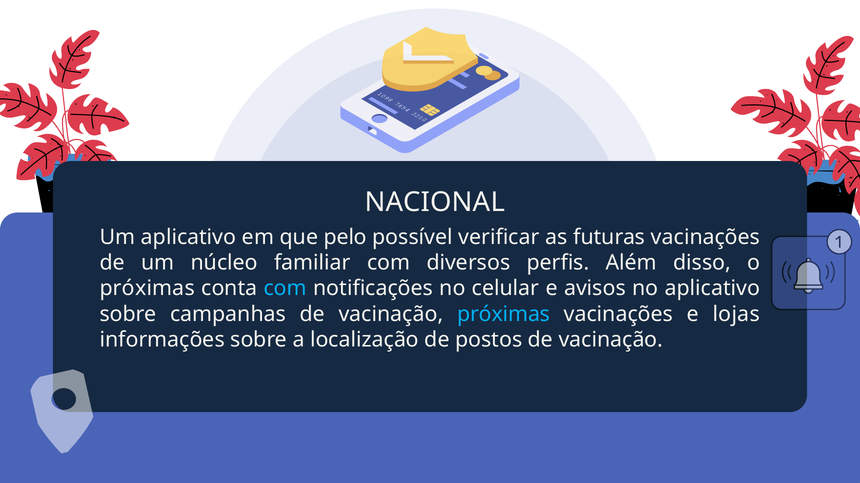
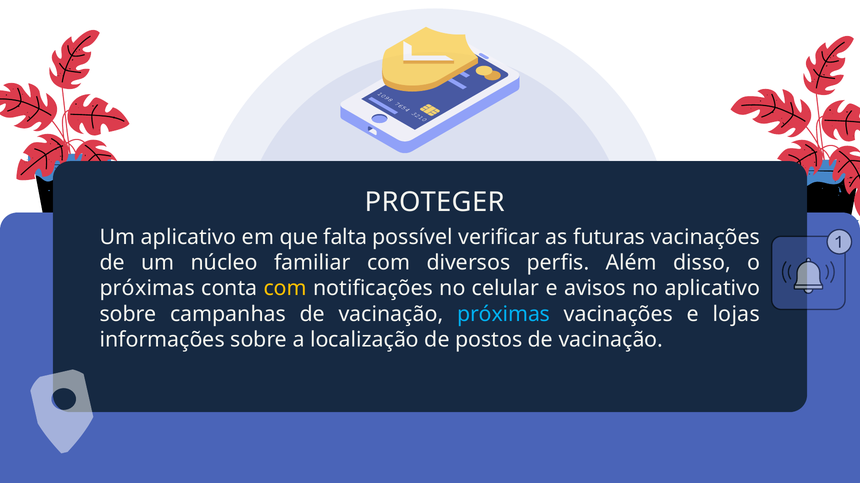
NACIONAL: NACIONAL -> PROTEGER
pelo: pelo -> falta
com at (285, 289) colour: light blue -> yellow
